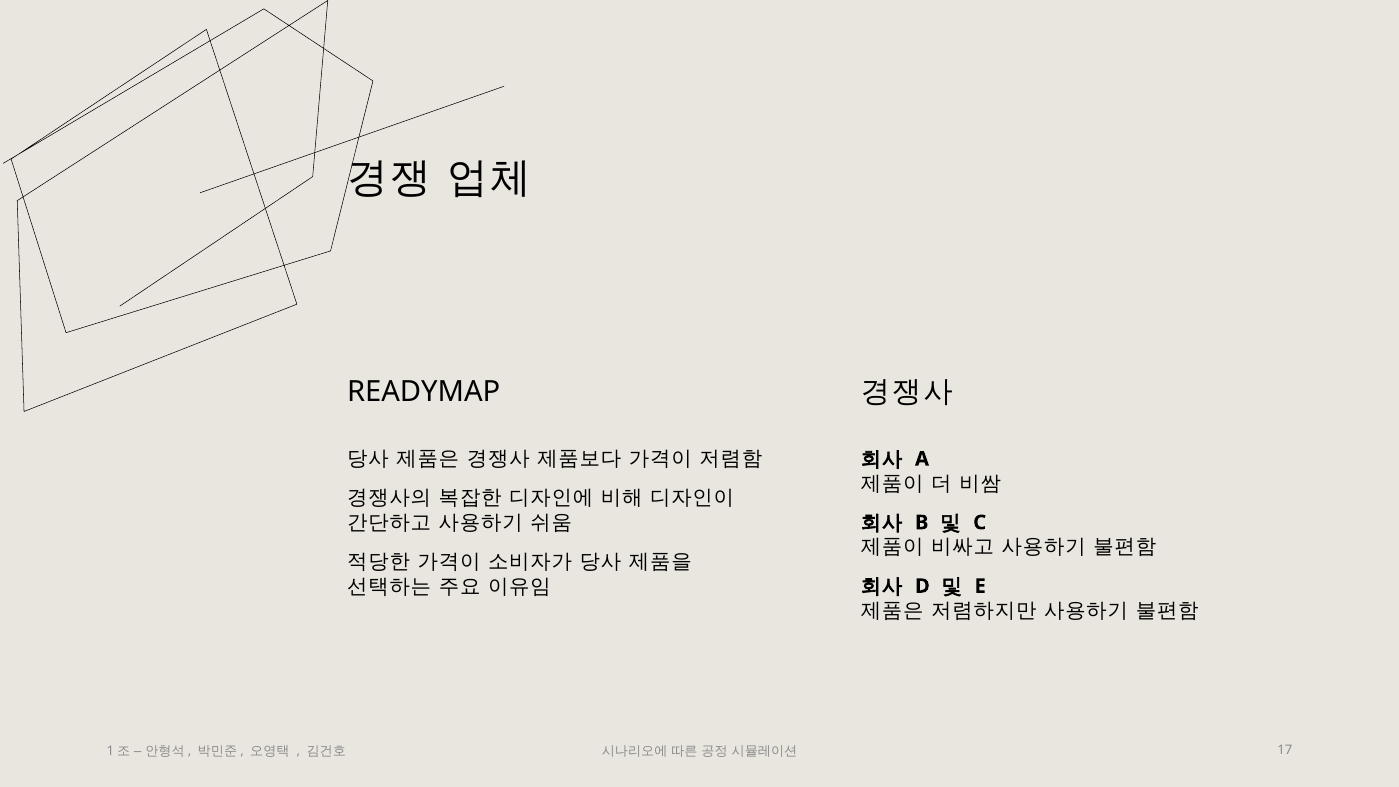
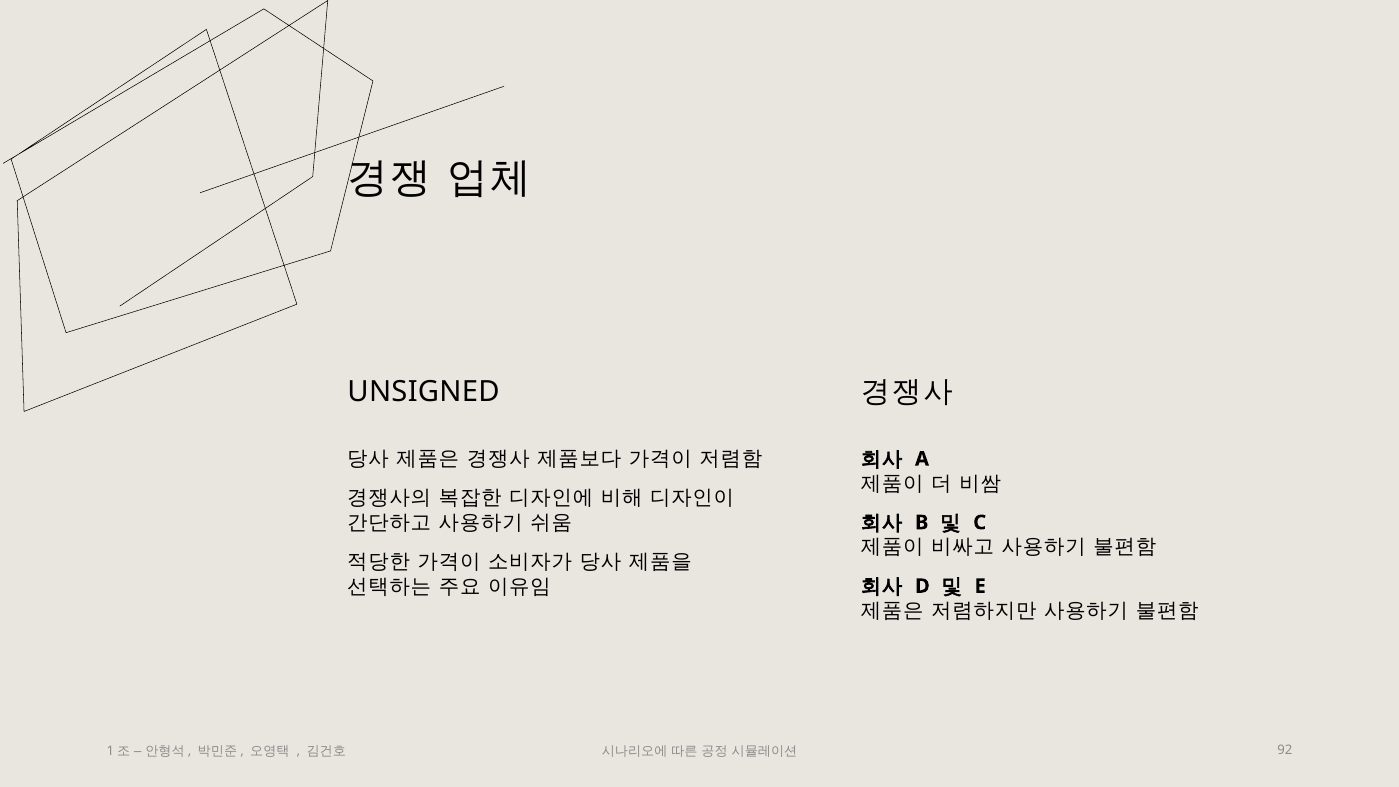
READYMAP: READYMAP -> UNSIGNED
17: 17 -> 92
